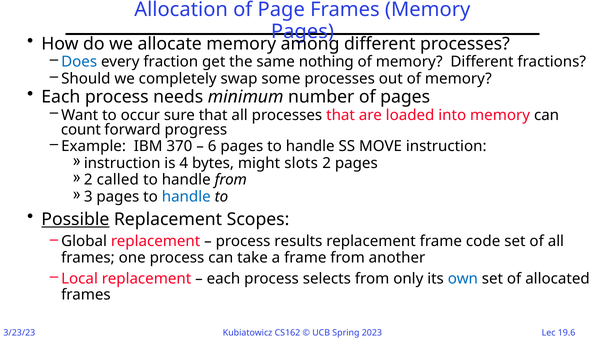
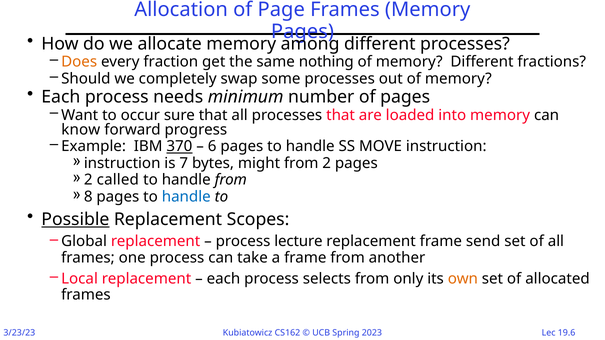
Does colour: blue -> orange
count: count -> know
370 underline: none -> present
4: 4 -> 7
might slots: slots -> from
3: 3 -> 8
results: results -> lecture
code: code -> send
own colour: blue -> orange
